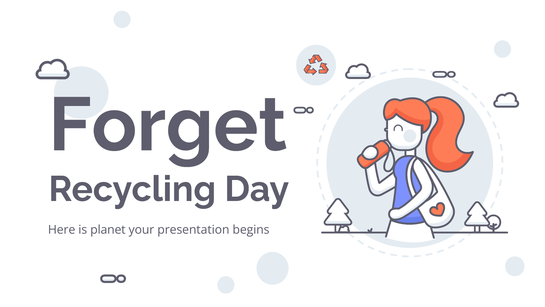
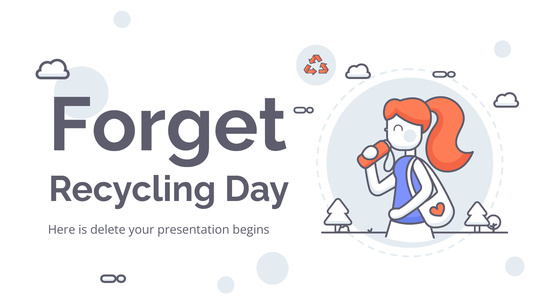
planet: planet -> delete
